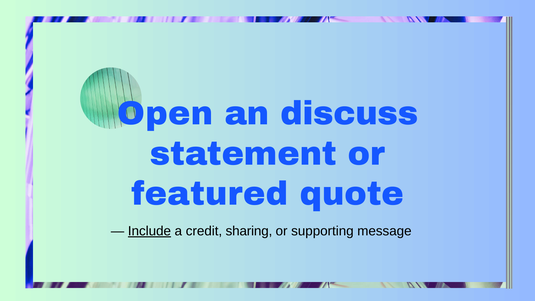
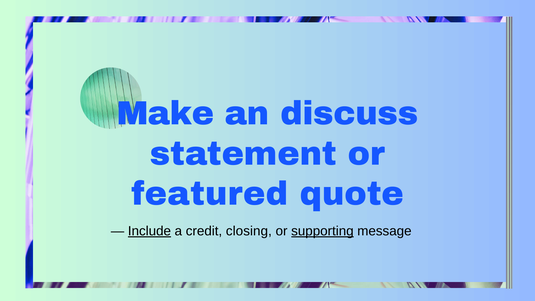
Open: Open -> Make
sharing: sharing -> closing
supporting underline: none -> present
